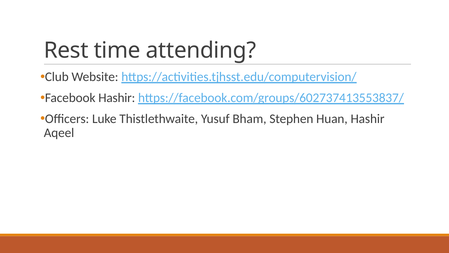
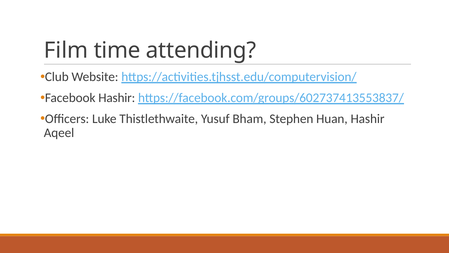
Rest: Rest -> Film
